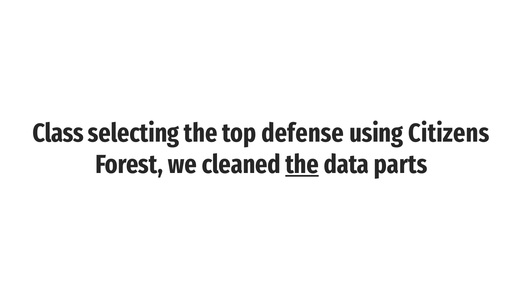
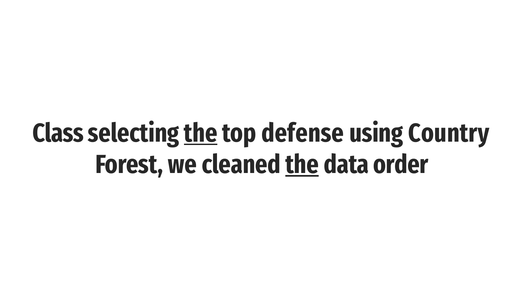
the at (201, 133) underline: none -> present
Citizens: Citizens -> Country
parts: parts -> order
